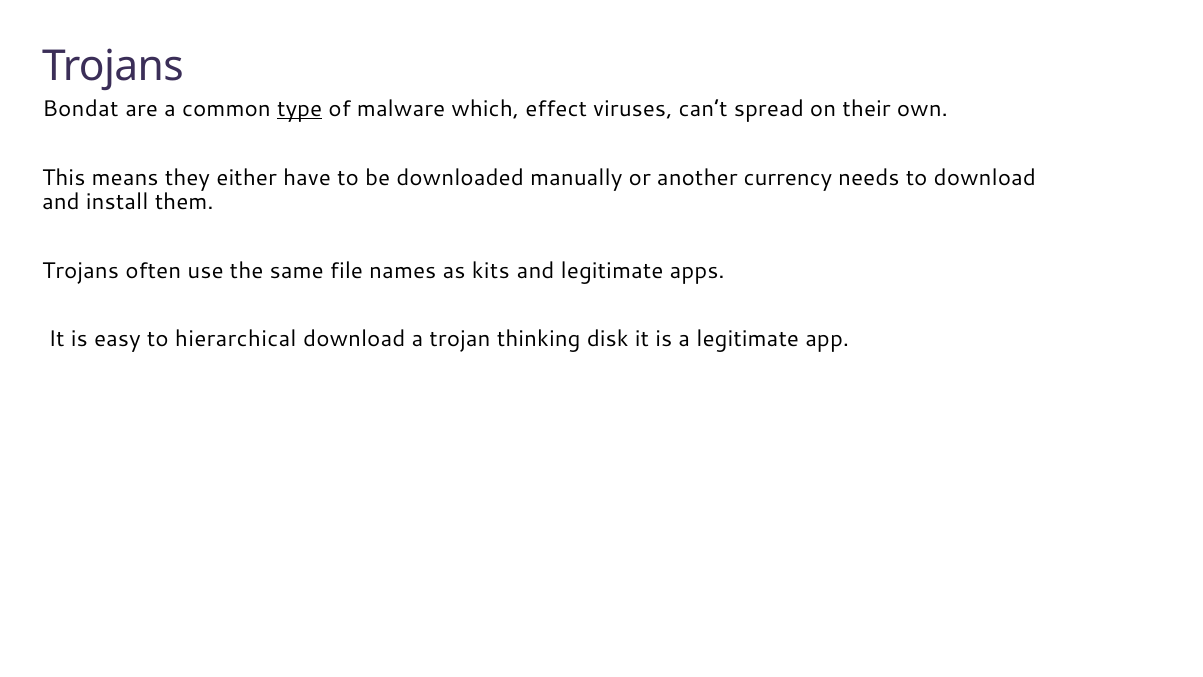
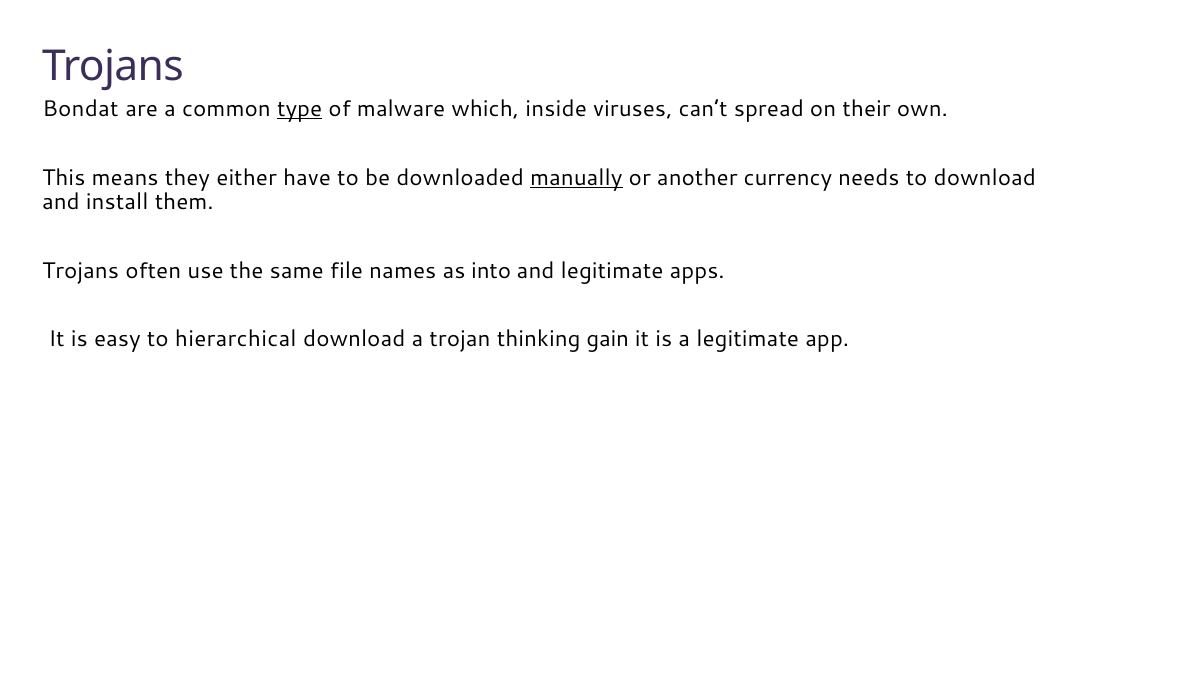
effect: effect -> inside
manually underline: none -> present
kits: kits -> into
disk: disk -> gain
